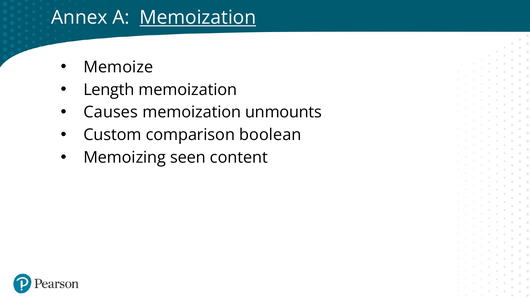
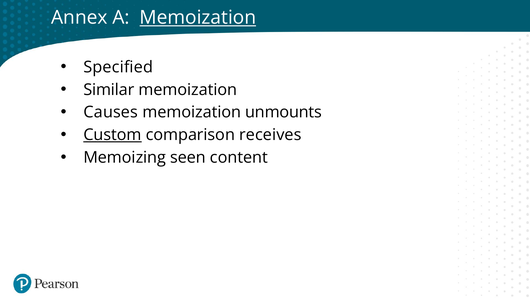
Memoize: Memoize -> Specified
Length: Length -> Similar
Custom underline: none -> present
boolean: boolean -> receives
